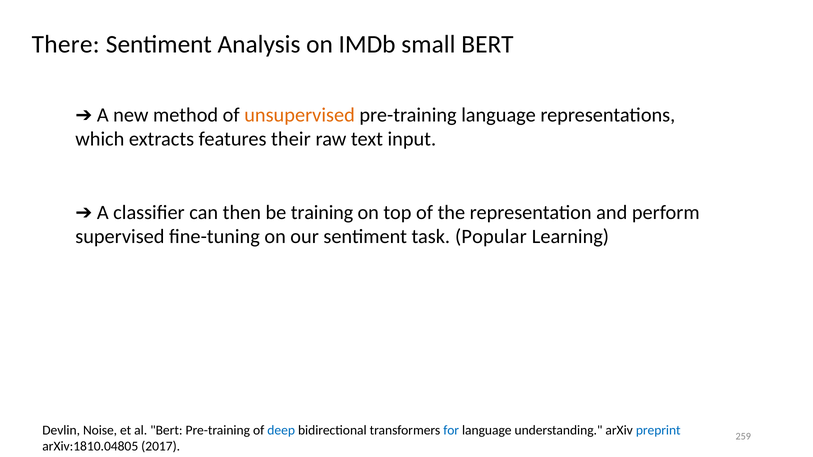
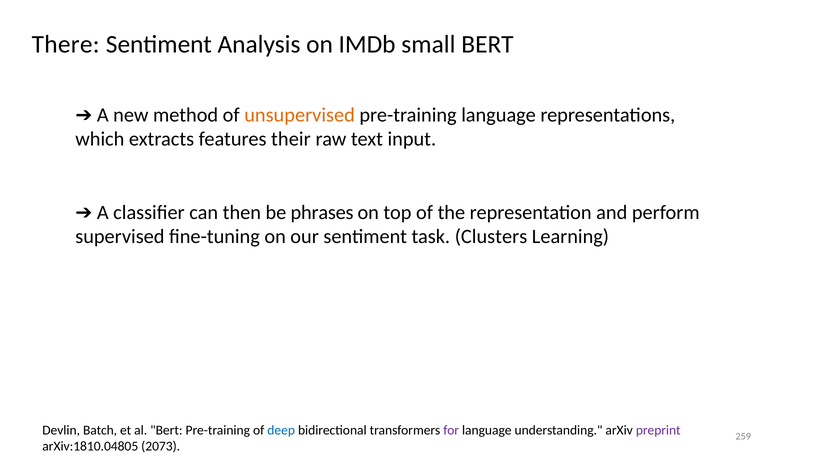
training: training -> phrases
Popular: Popular -> Clusters
Noise: Noise -> Batch
for colour: blue -> purple
preprint colour: blue -> purple
2017: 2017 -> 2073
